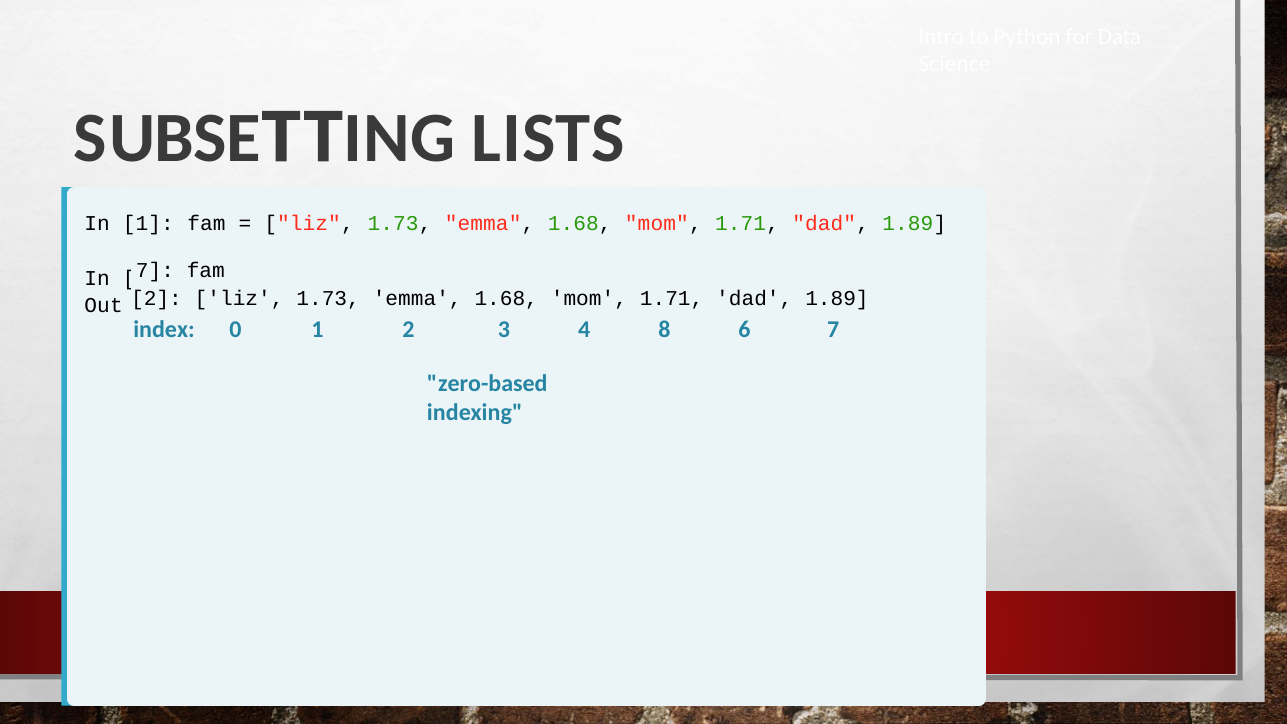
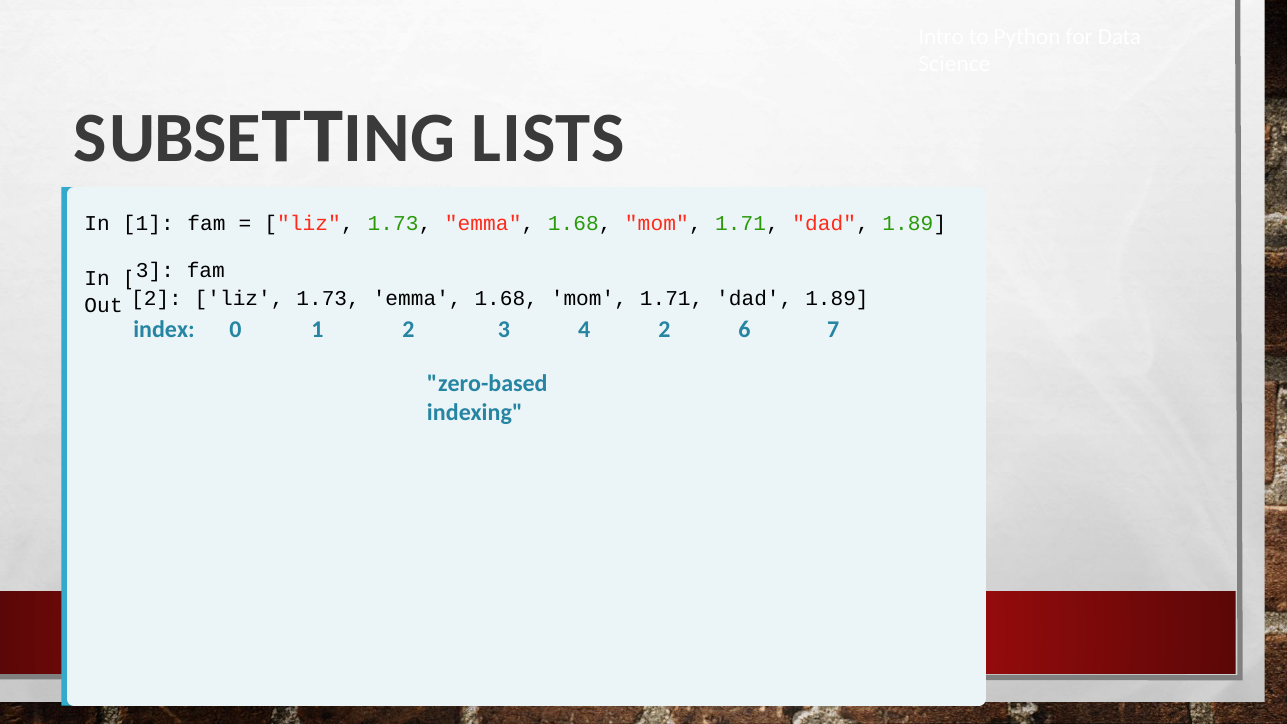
7 at (155, 271): 7 -> 3
4 8: 8 -> 2
